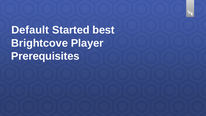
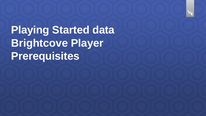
Default: Default -> Playing
best: best -> data
